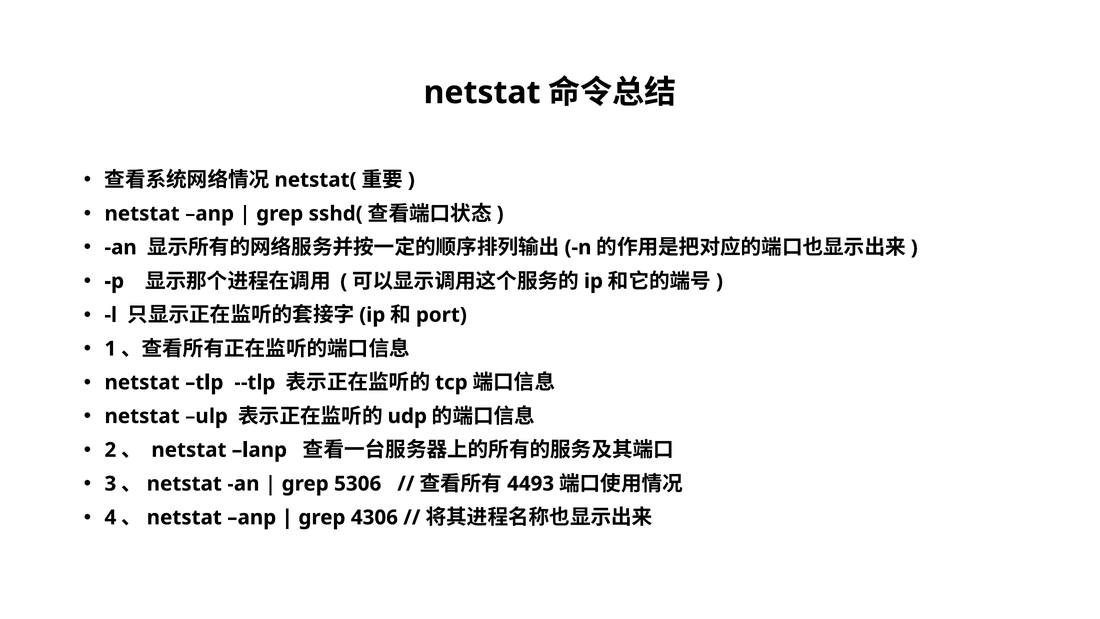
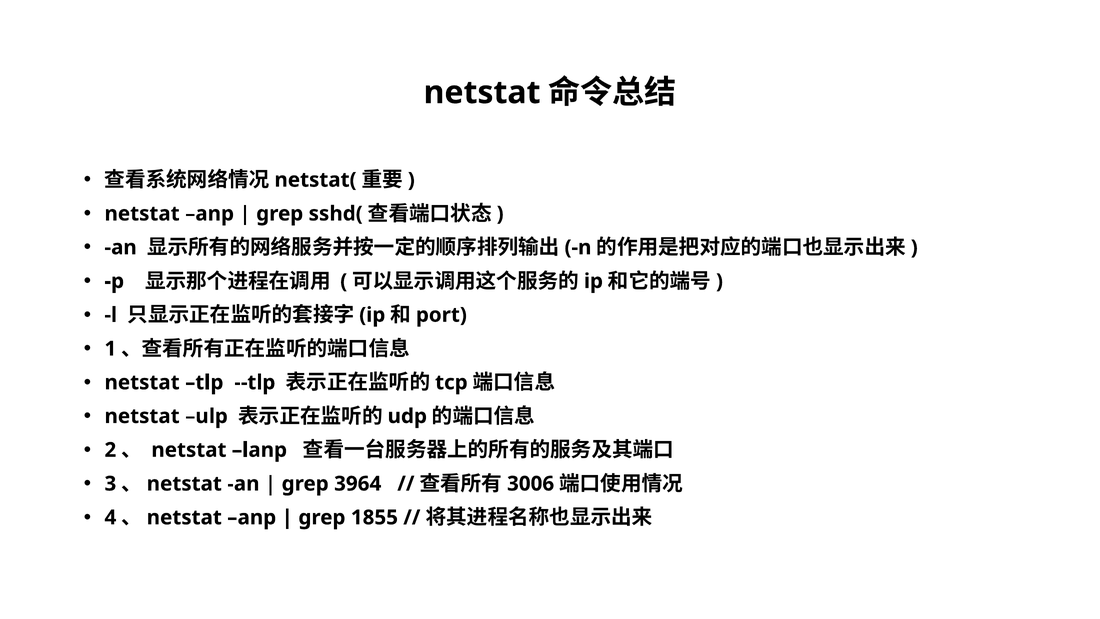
5306: 5306 -> 3964
4493: 4493 -> 3006
4306: 4306 -> 1855
